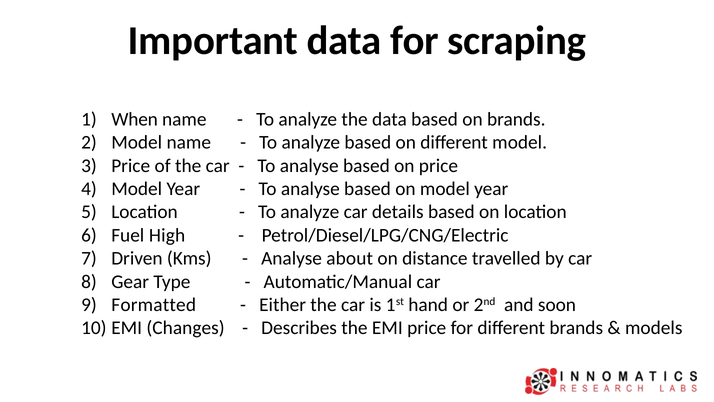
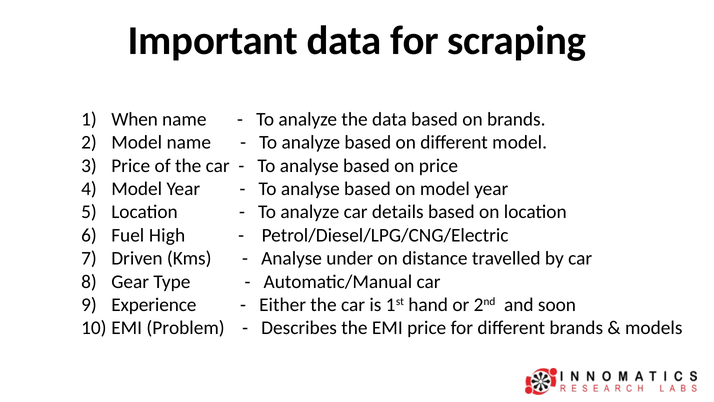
about: about -> under
Formatted: Formatted -> Experience
Changes: Changes -> Problem
